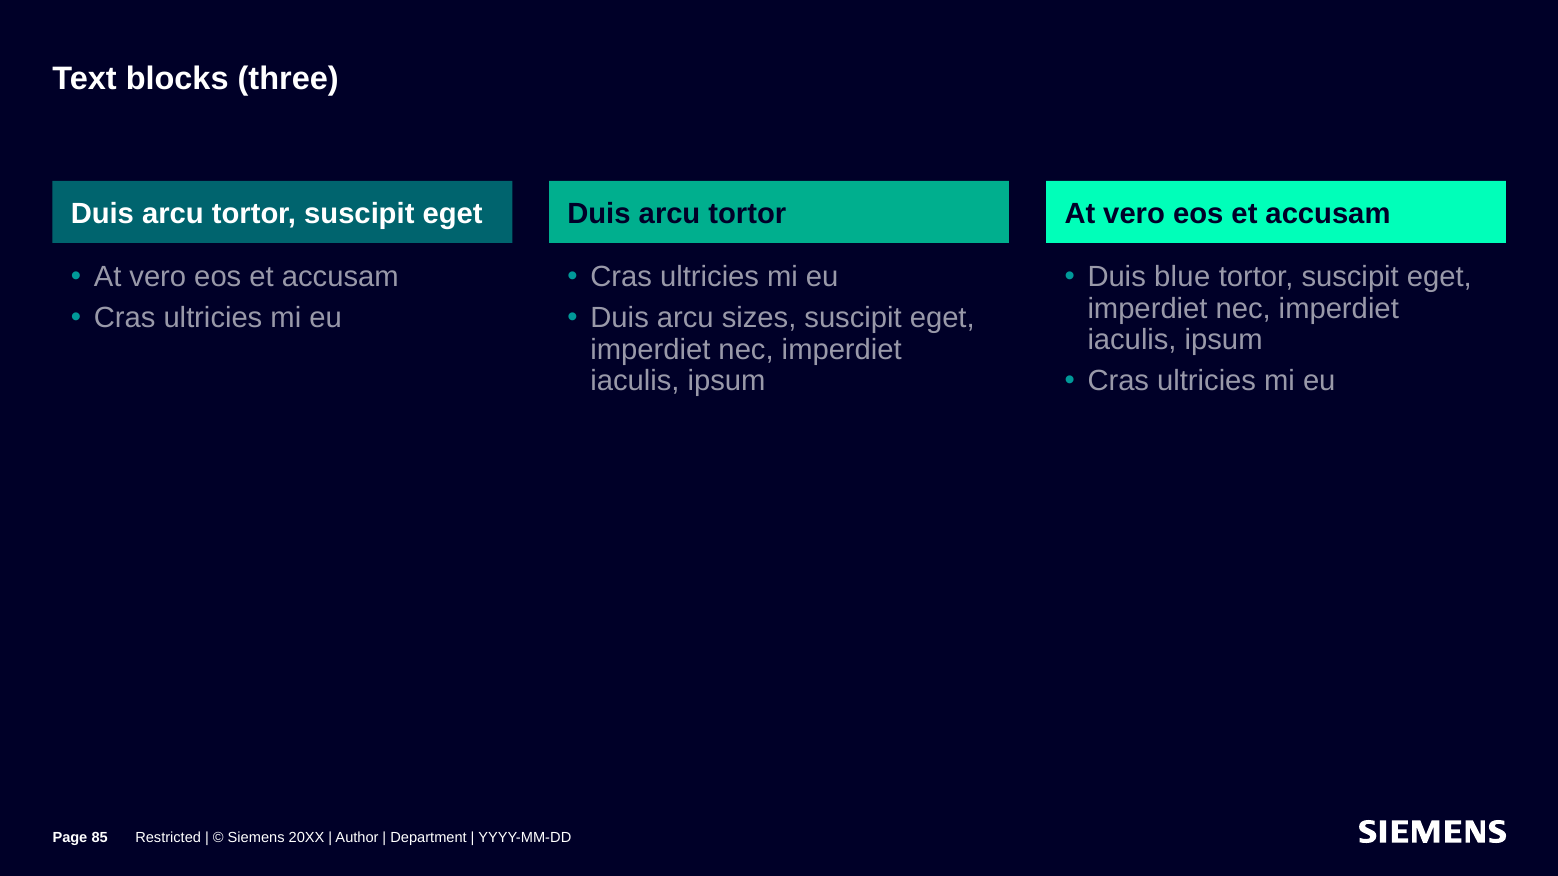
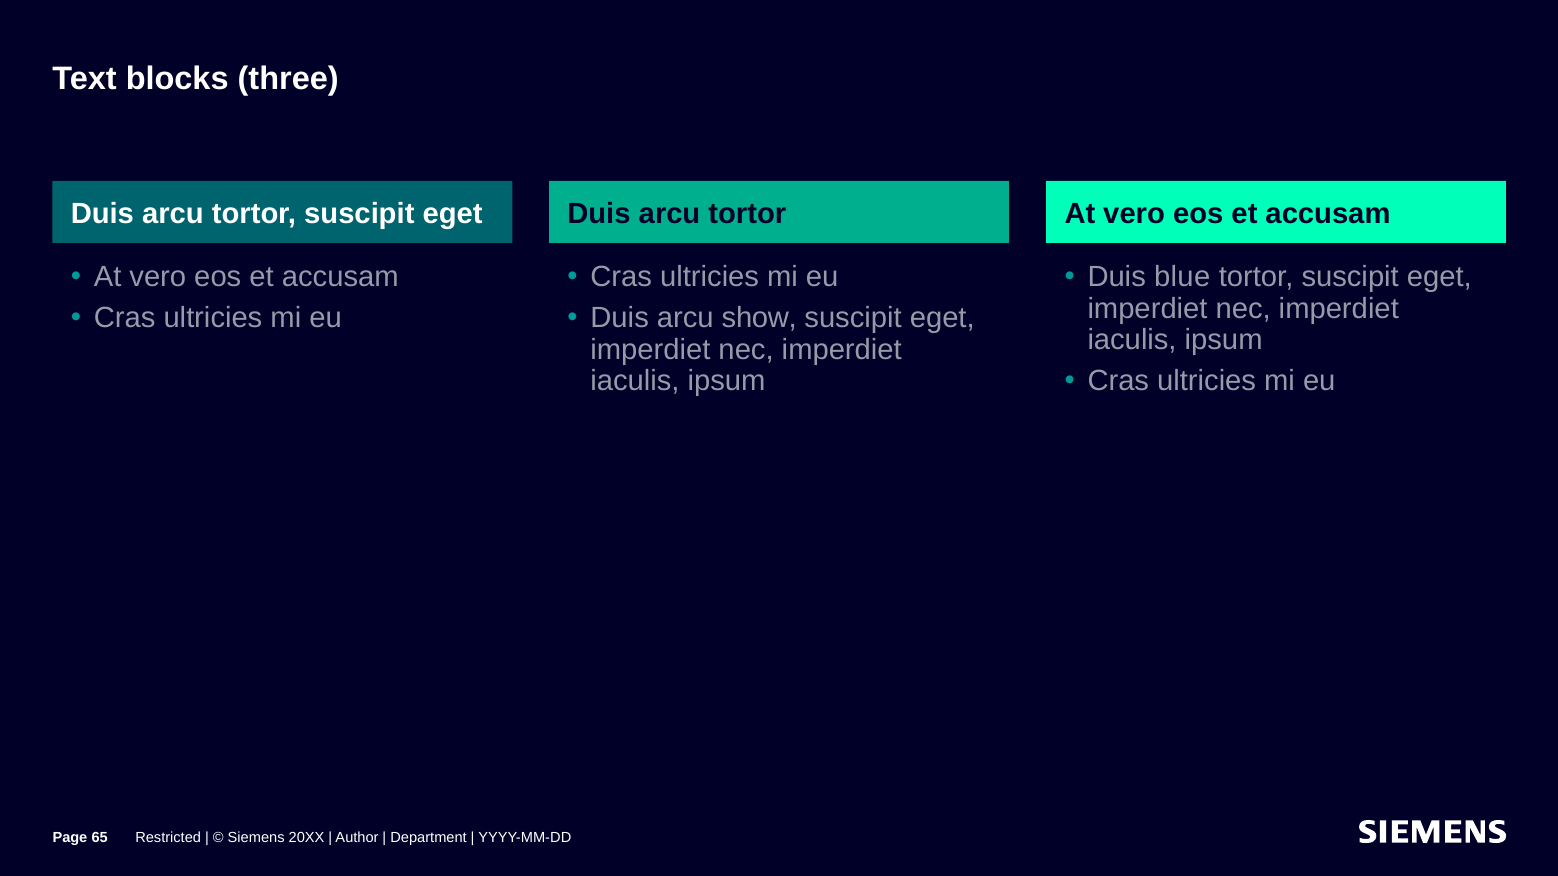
sizes: sizes -> show
85: 85 -> 65
